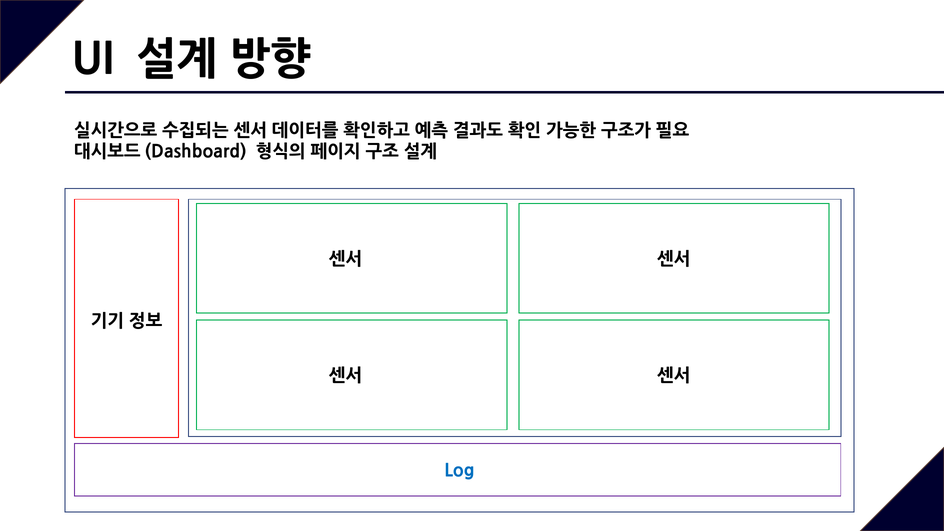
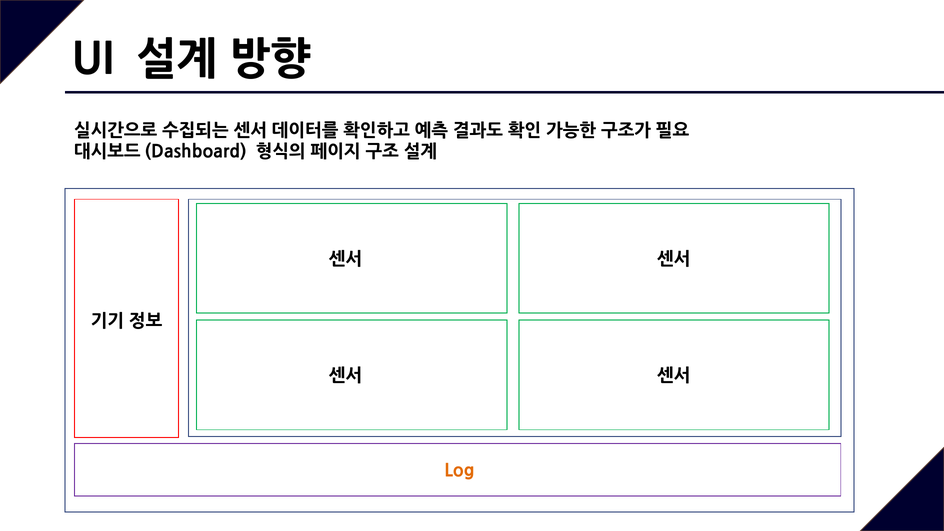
Log colour: blue -> orange
